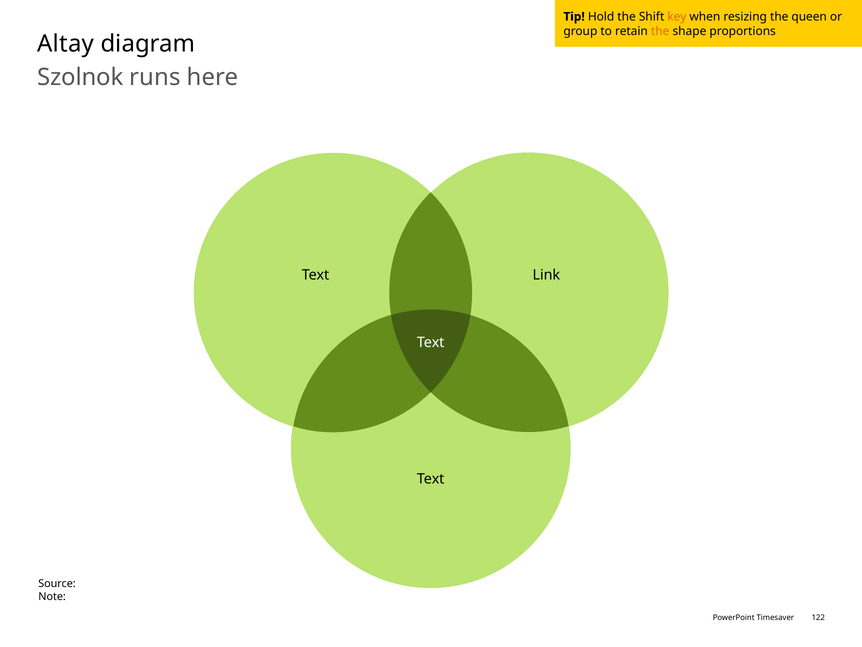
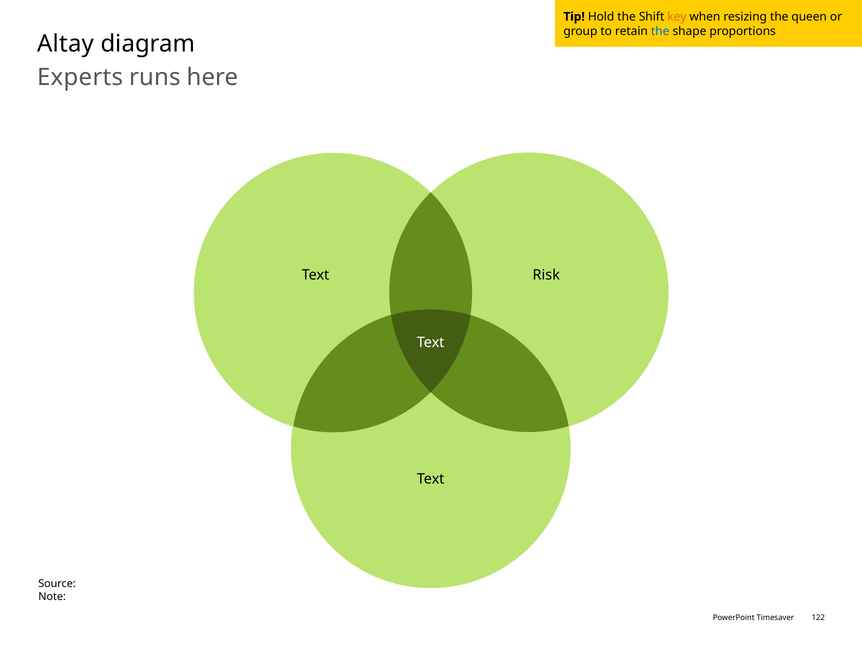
the at (660, 31) colour: orange -> blue
Szolnok: Szolnok -> Experts
Link: Link -> Risk
